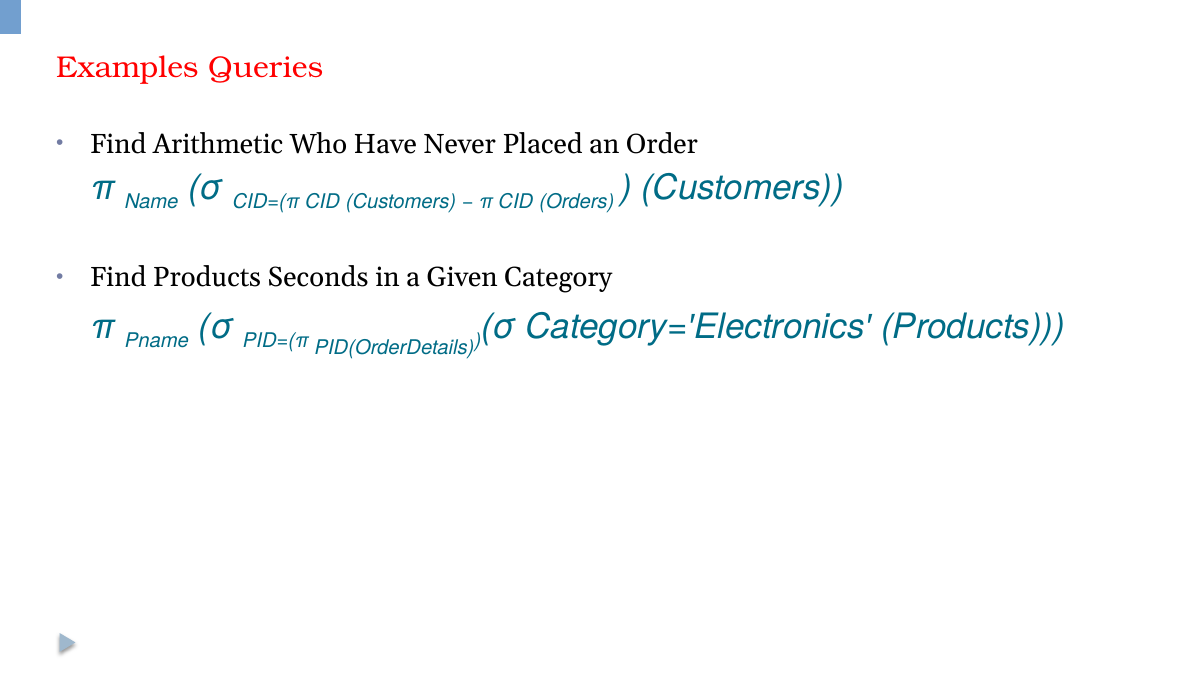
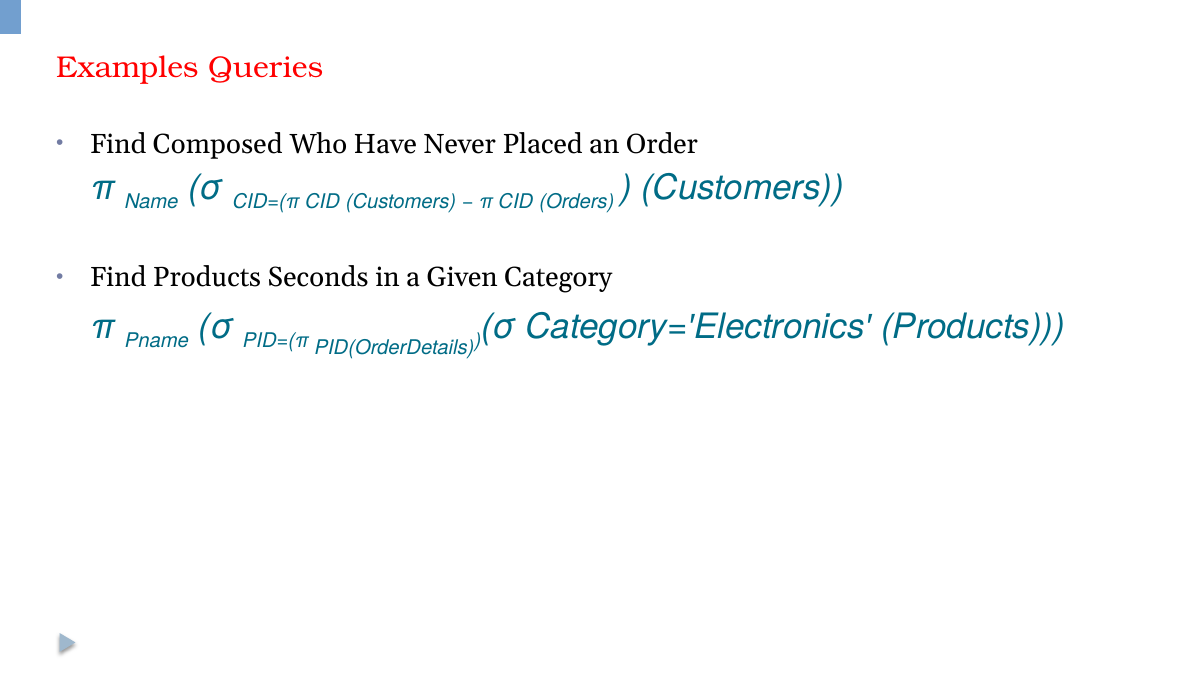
Arithmetic: Arithmetic -> Composed
